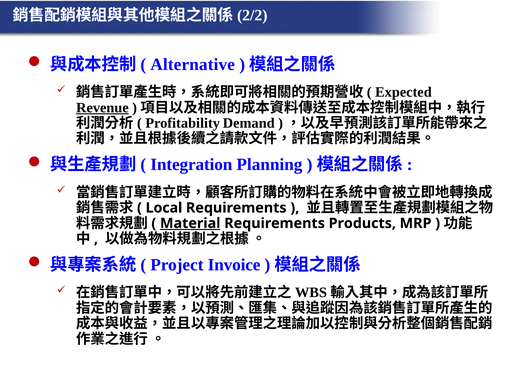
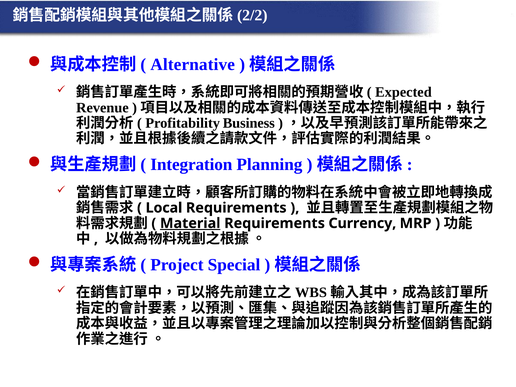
Revenue underline: present -> none
Demand: Demand -> Business
Products: Products -> Currency
Invoice: Invoice -> Special
